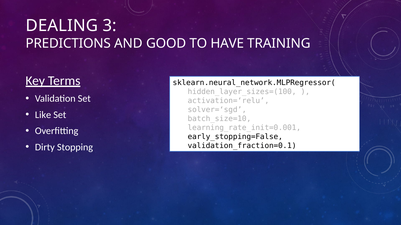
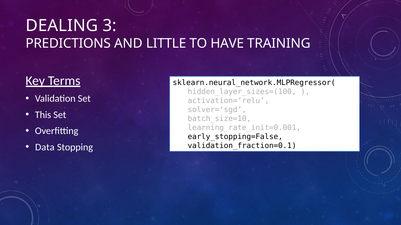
GOOD: GOOD -> LITTLE
Like: Like -> This
Dirty: Dirty -> Data
